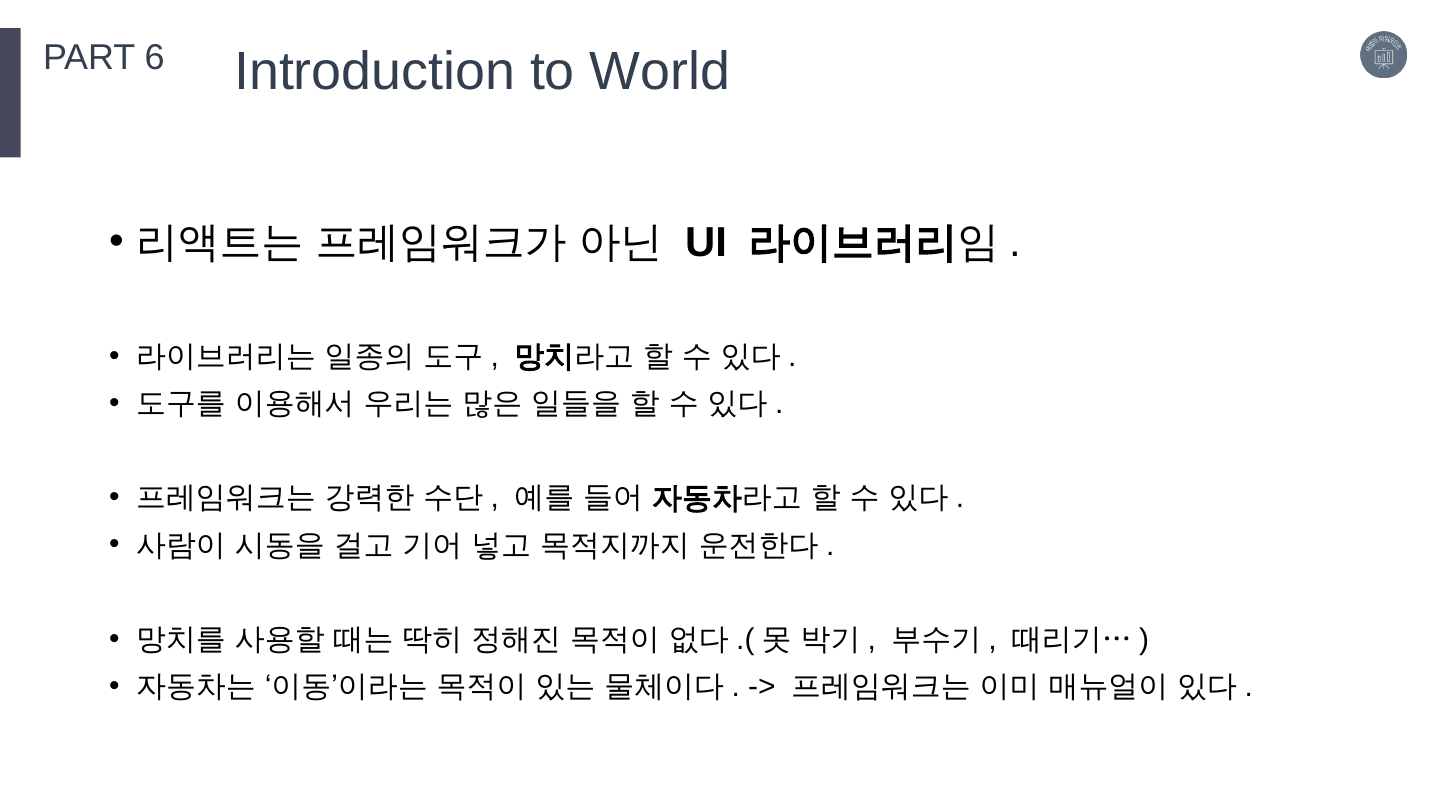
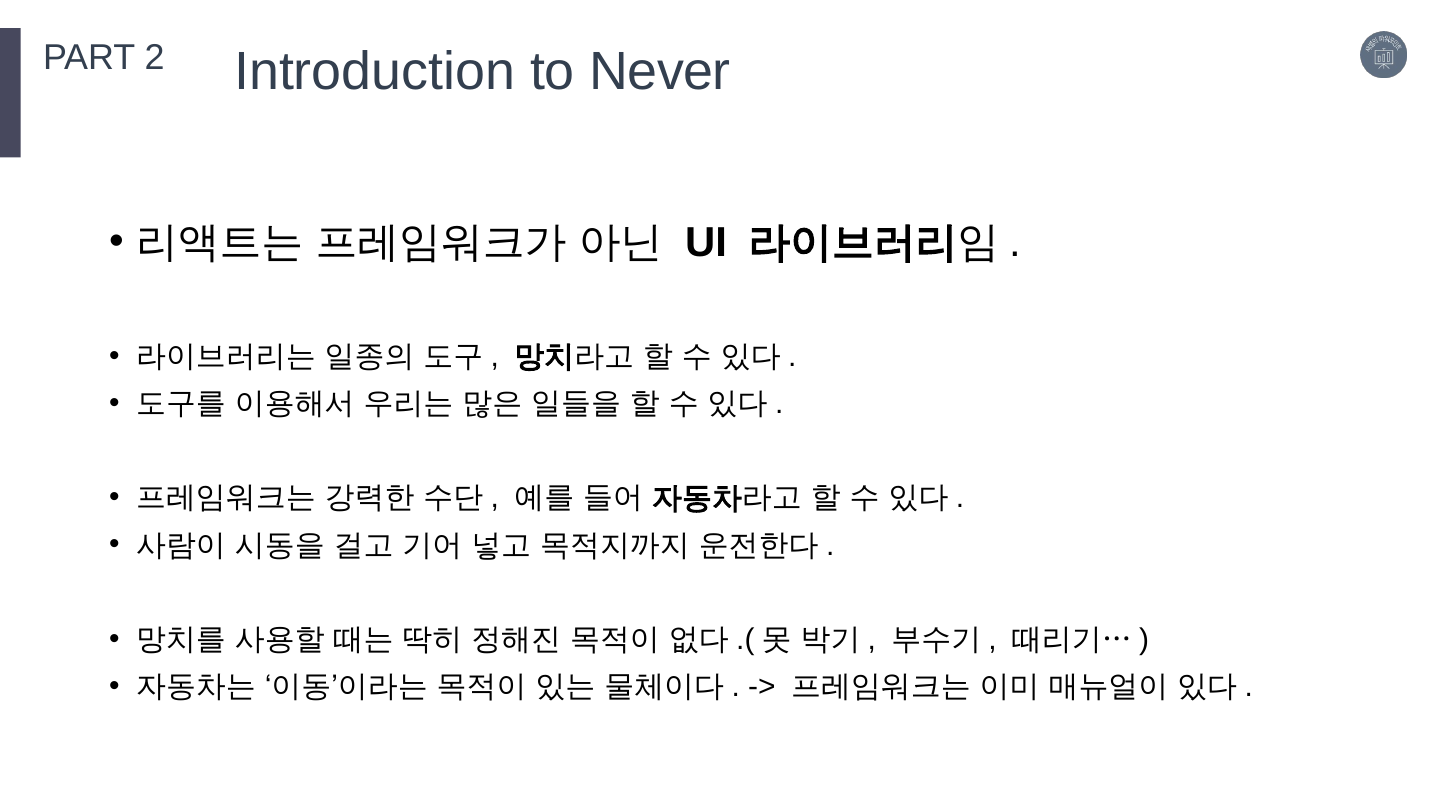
6: 6 -> 2
World: World -> Never
